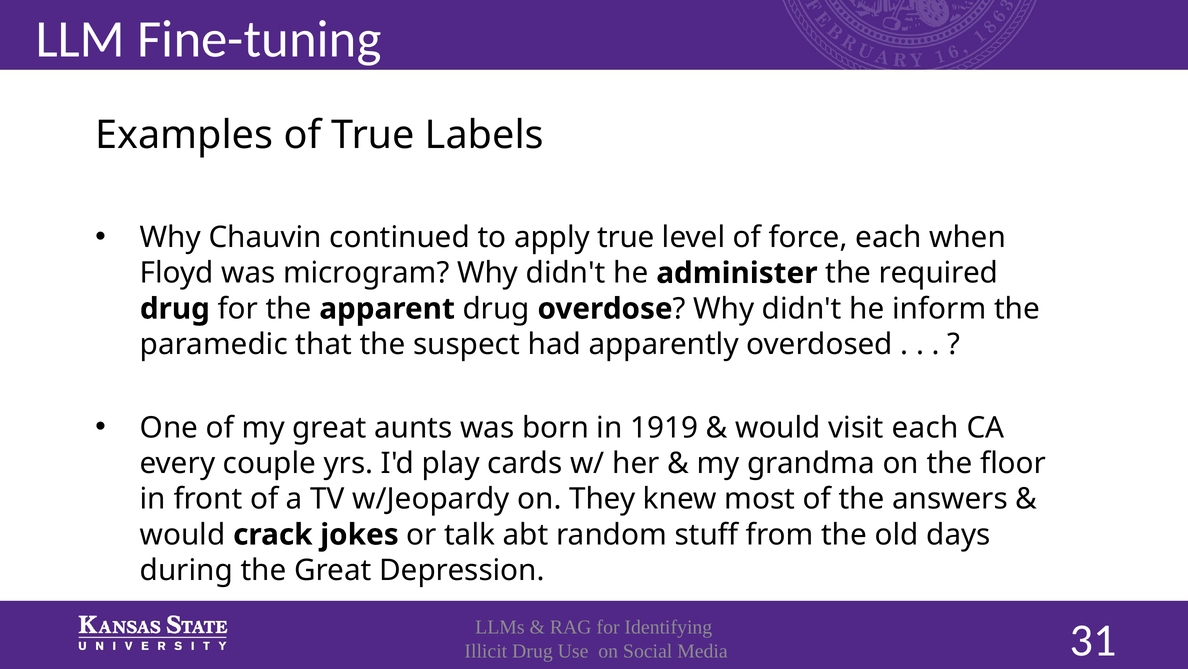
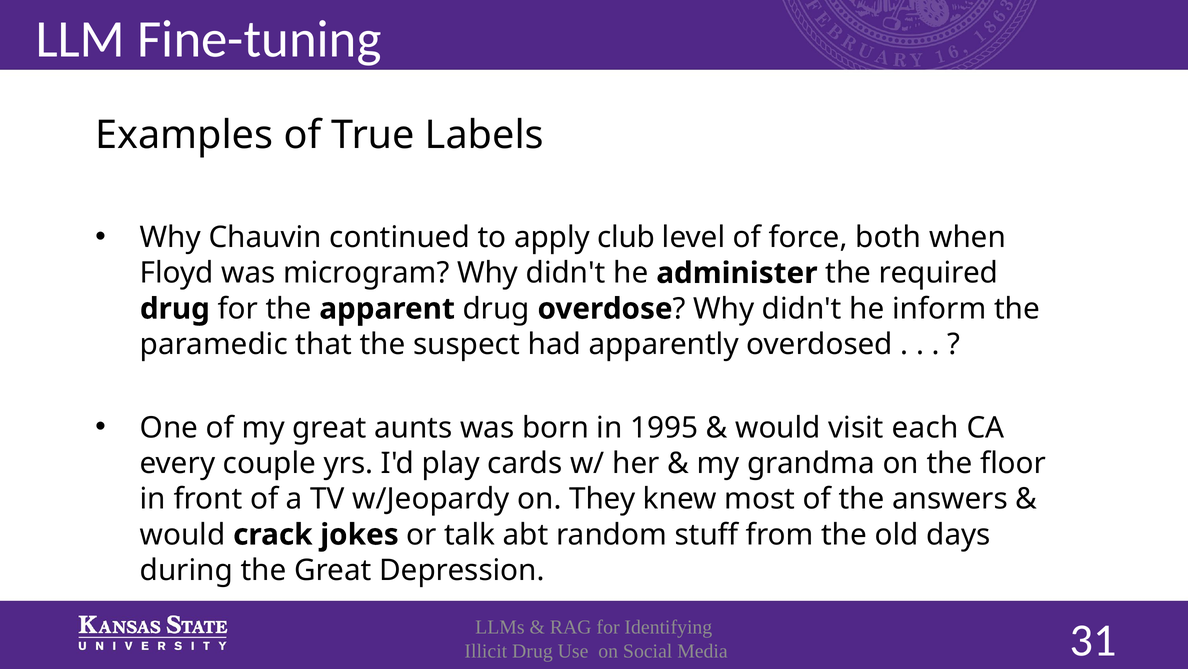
apply true: true -> club
force each: each -> both
1919: 1919 -> 1995
